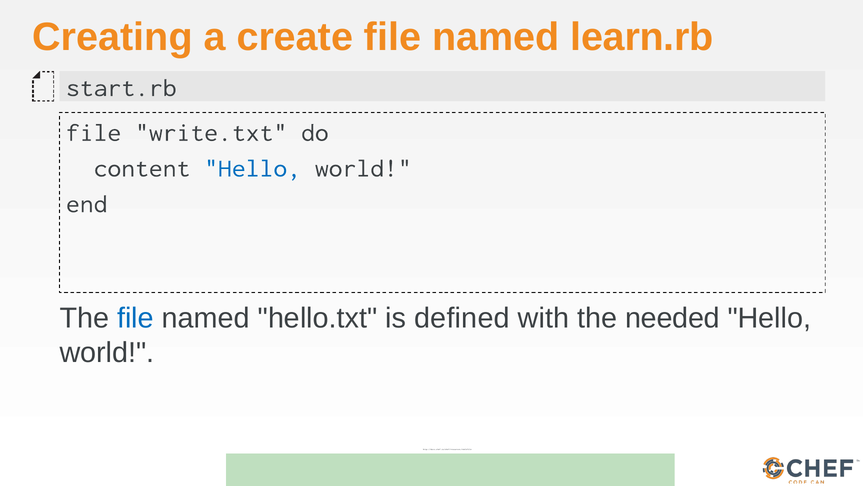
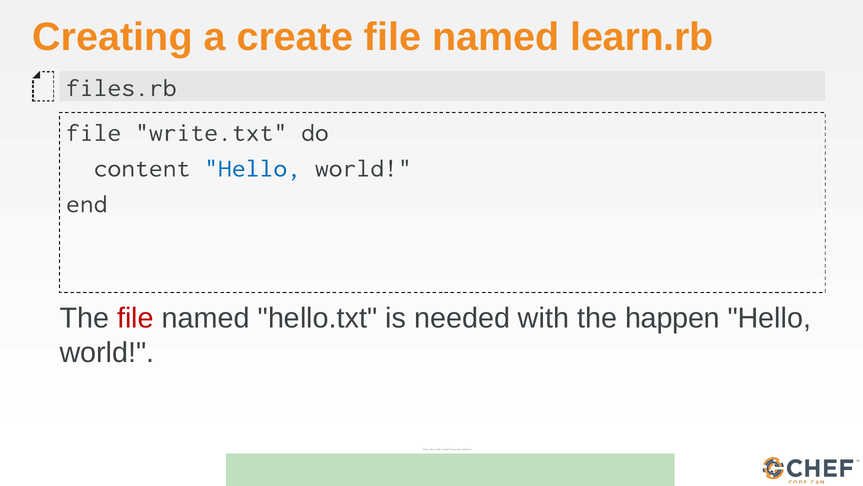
start.rb: start.rb -> files.rb
file at (135, 318) colour: blue -> red
defined: defined -> needed
needed: needed -> happen
